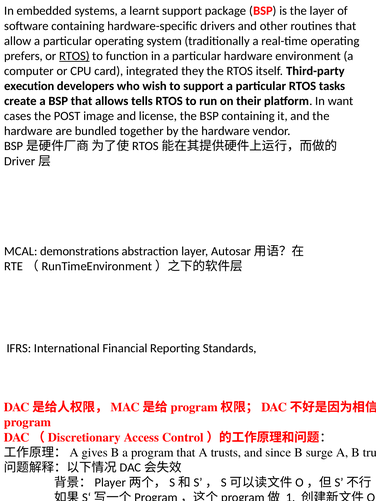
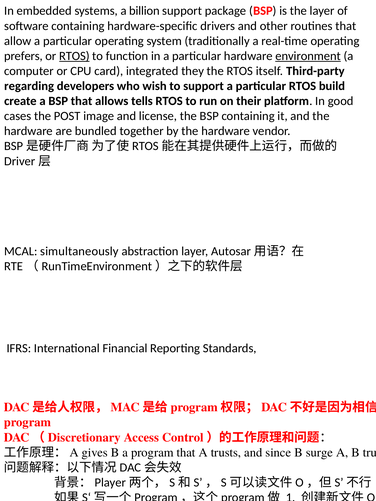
learnt: learnt -> billion
environment underline: none -> present
execution: execution -> regarding
tasks: tasks -> build
want: want -> good
demonstrations: demonstrations -> simultaneously
